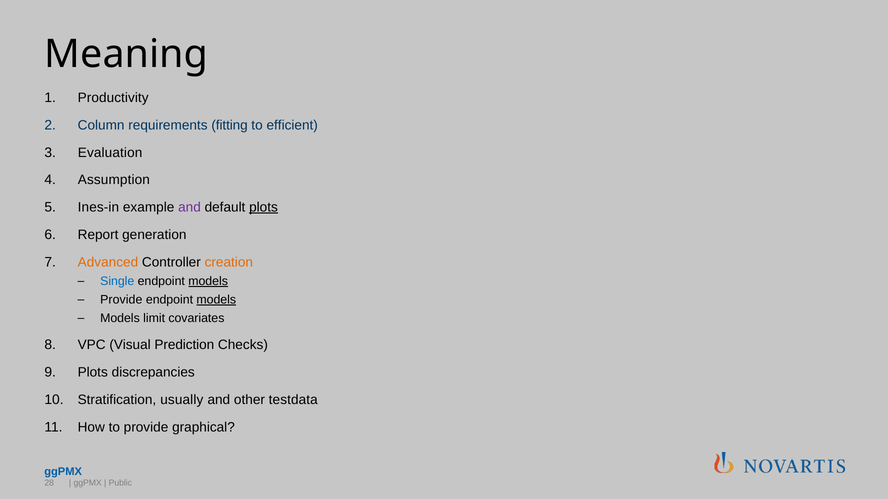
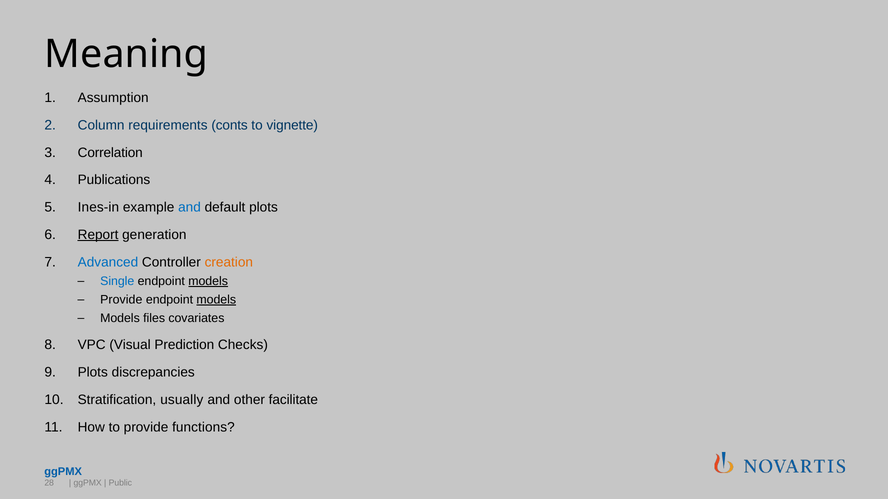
Productivity: Productivity -> Assumption
fitting: fitting -> conts
efficient: efficient -> vignette
Evaluation: Evaluation -> Correlation
Assumption: Assumption -> Publications
and at (190, 208) colour: purple -> blue
plots at (263, 208) underline: present -> none
Report underline: none -> present
Advanced colour: orange -> blue
limit: limit -> files
testdata: testdata -> facilitate
graphical: graphical -> functions
